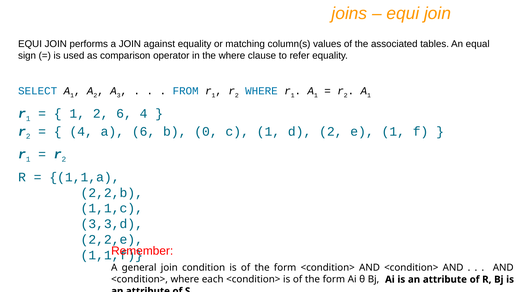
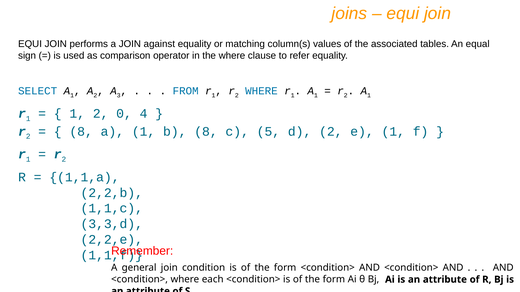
2 6: 6 -> 0
4 at (81, 132): 4 -> 8
6 at (144, 132): 6 -> 1
b 0: 0 -> 8
c 1: 1 -> 5
